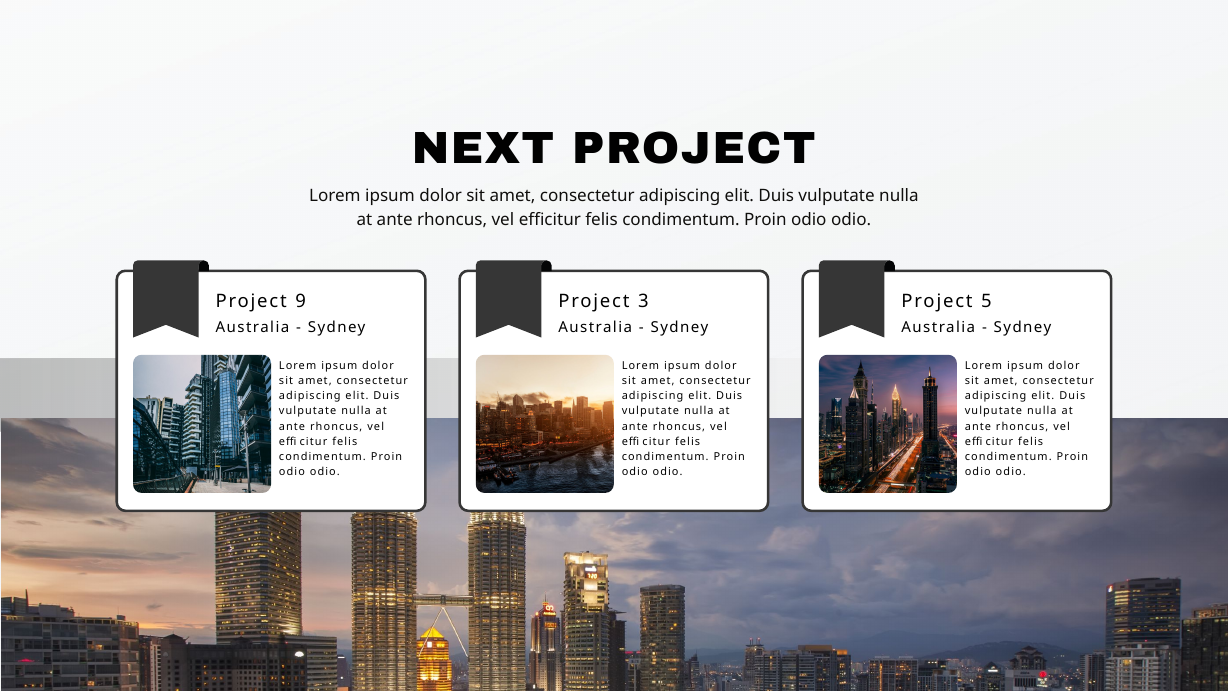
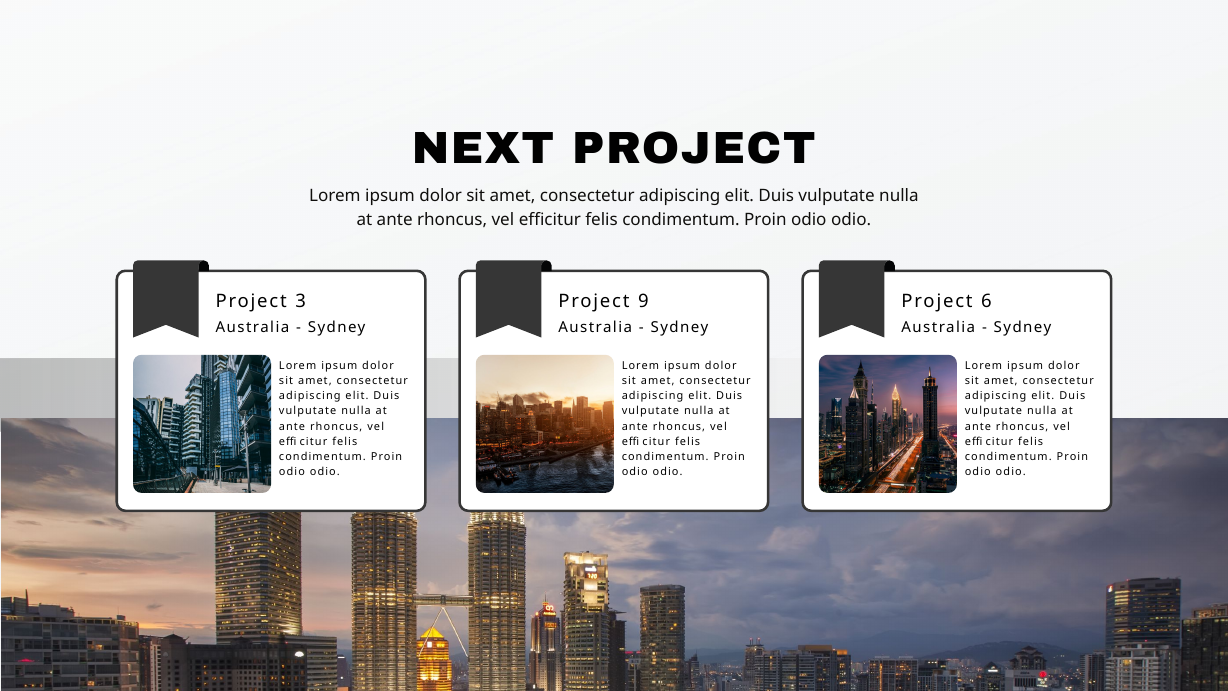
9: 9 -> 3
3: 3 -> 9
5: 5 -> 6
